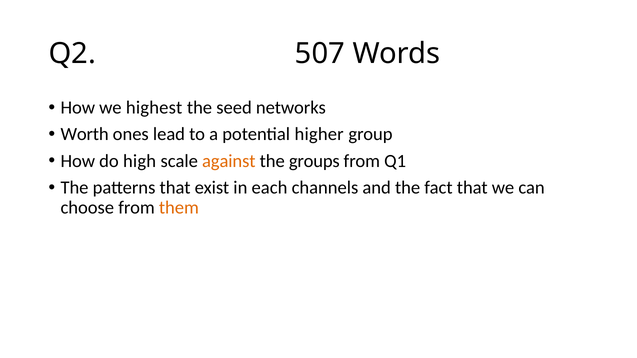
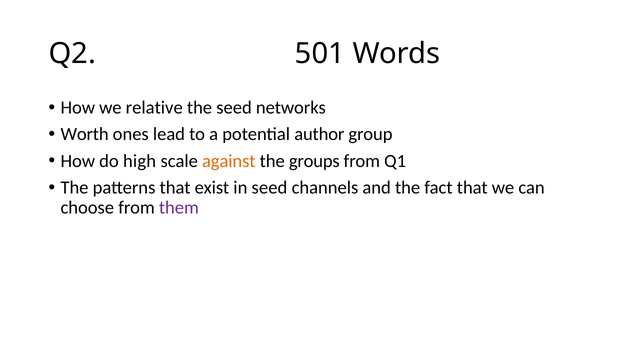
507: 507 -> 501
highest: highest -> relative
higher: higher -> author
in each: each -> seed
them colour: orange -> purple
